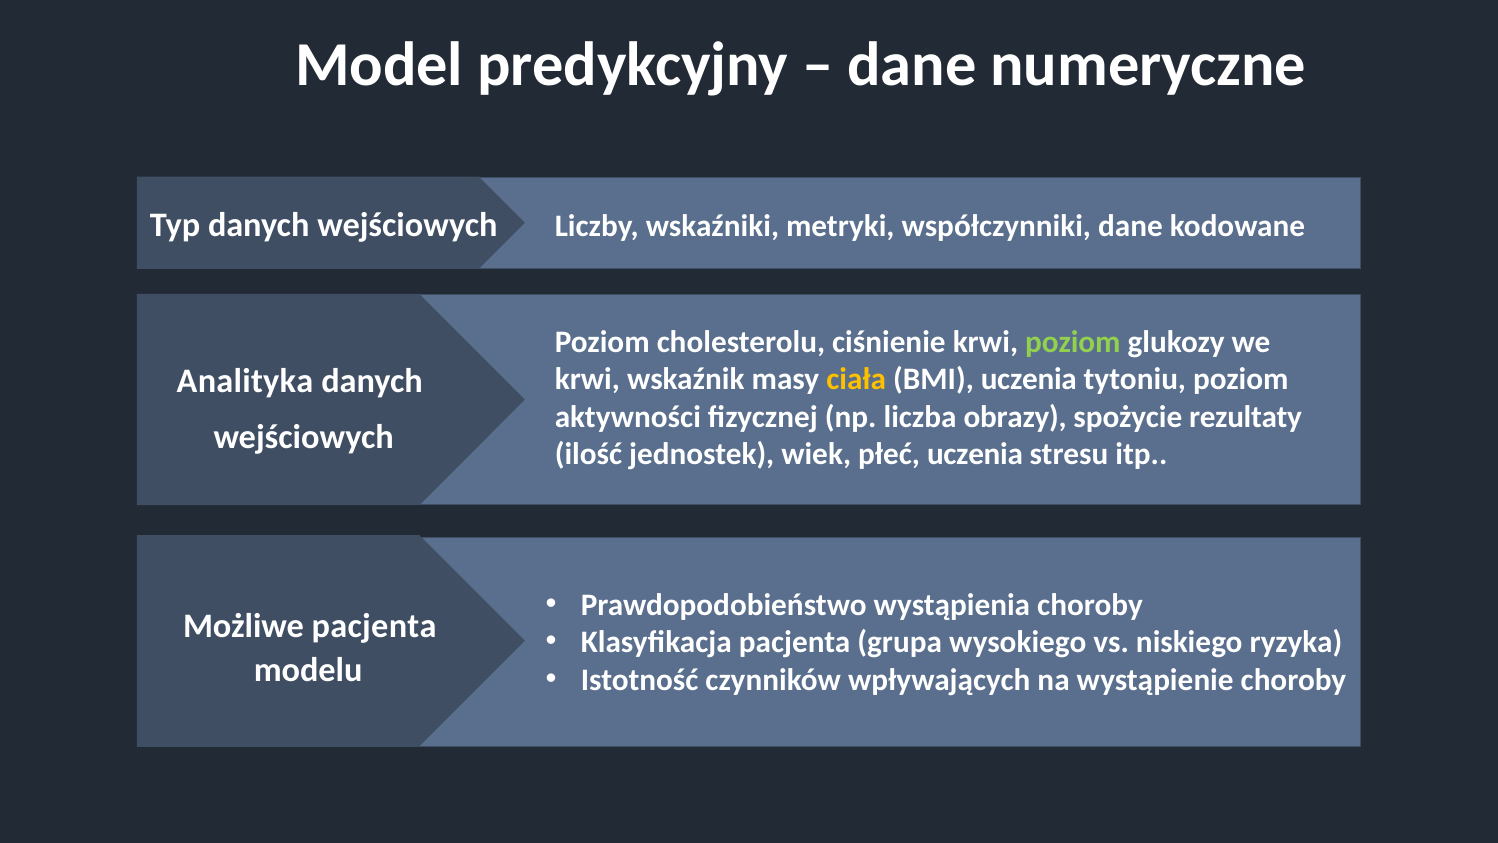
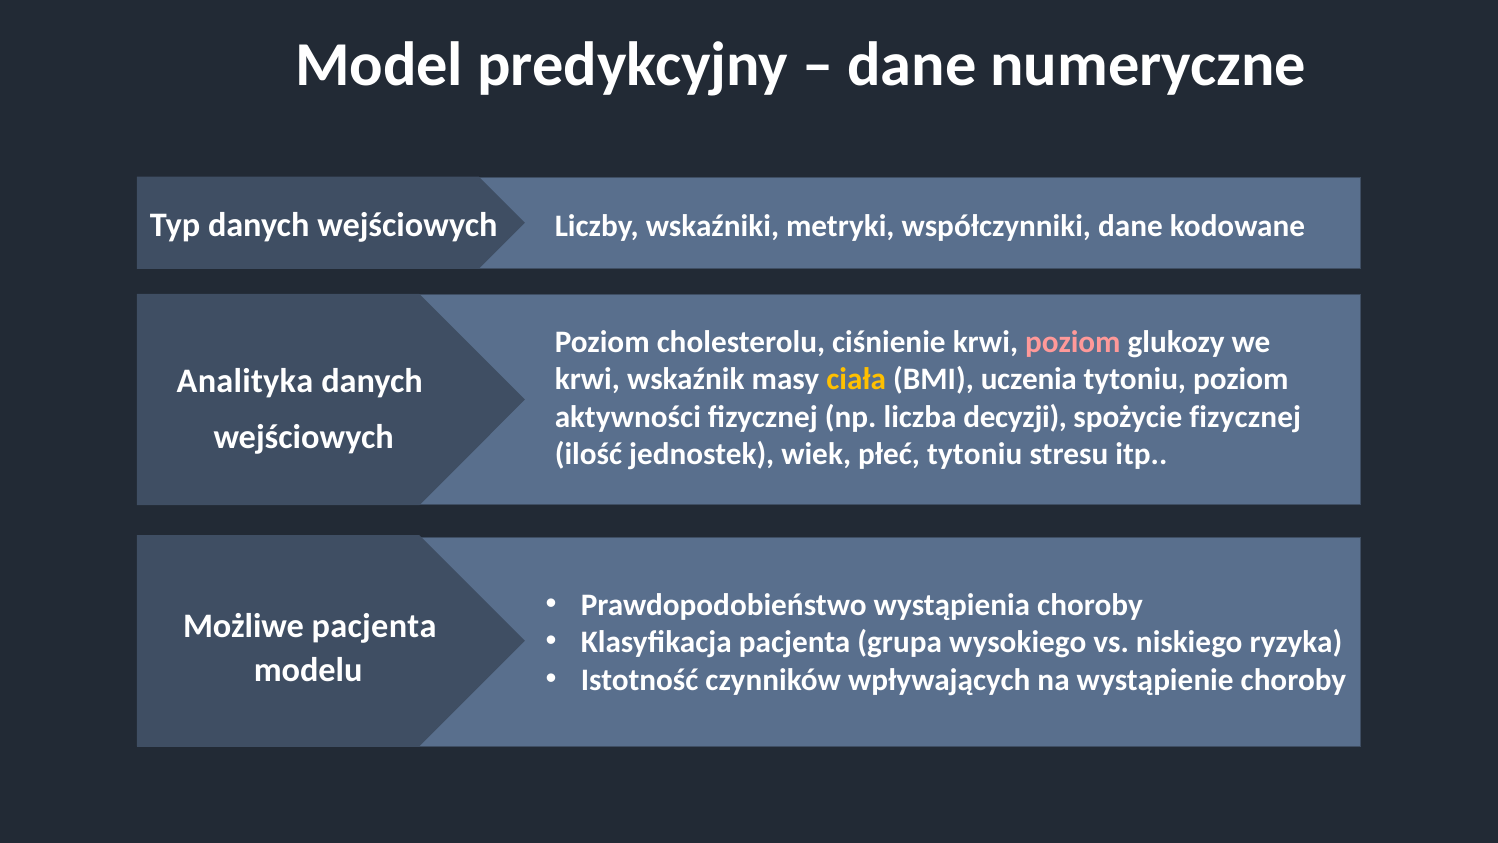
poziom at (1073, 342) colour: light green -> pink
obrazy: obrazy -> decyzji
spożycie rezultaty: rezultaty -> fizycznej
płeć uczenia: uczenia -> tytoniu
